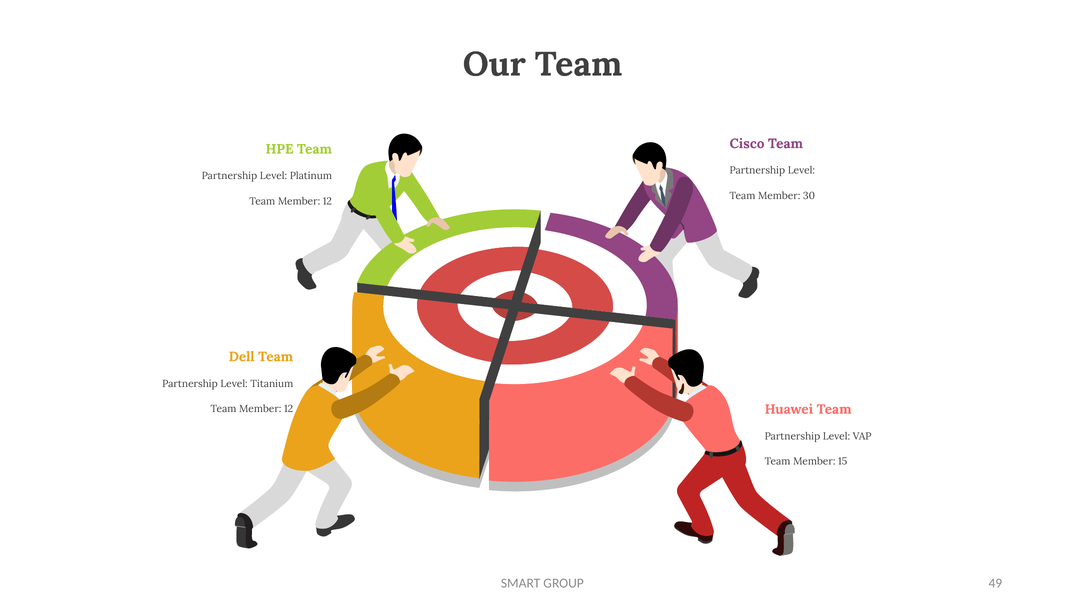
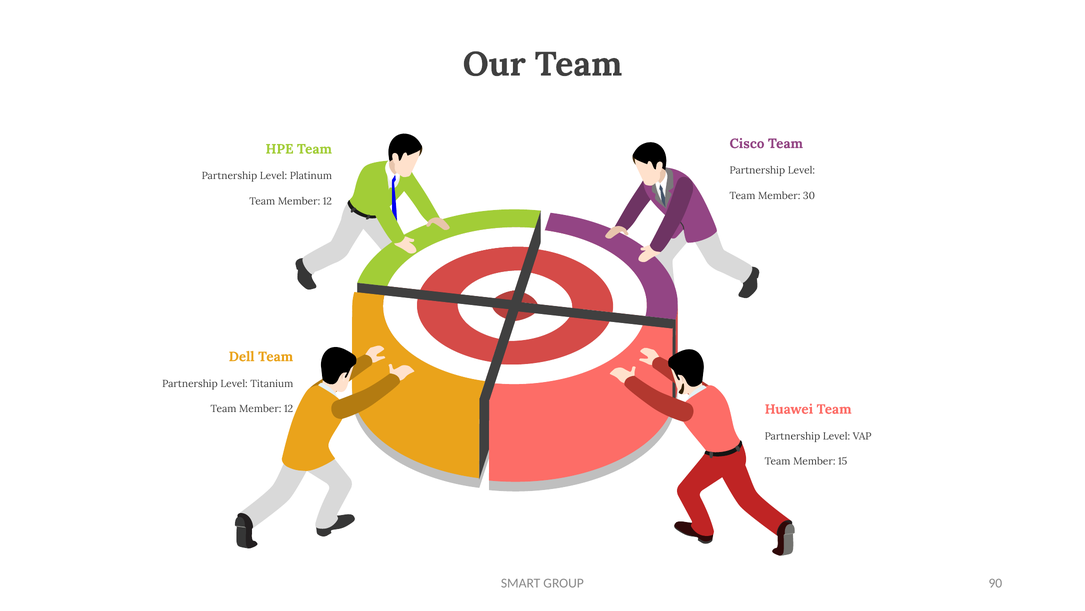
49: 49 -> 90
